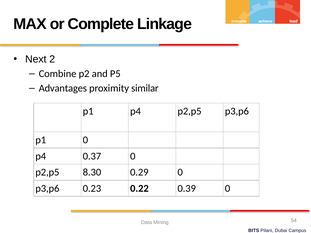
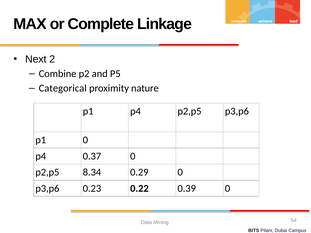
Advantages: Advantages -> Categorical
similar: similar -> nature
8.30: 8.30 -> 8.34
